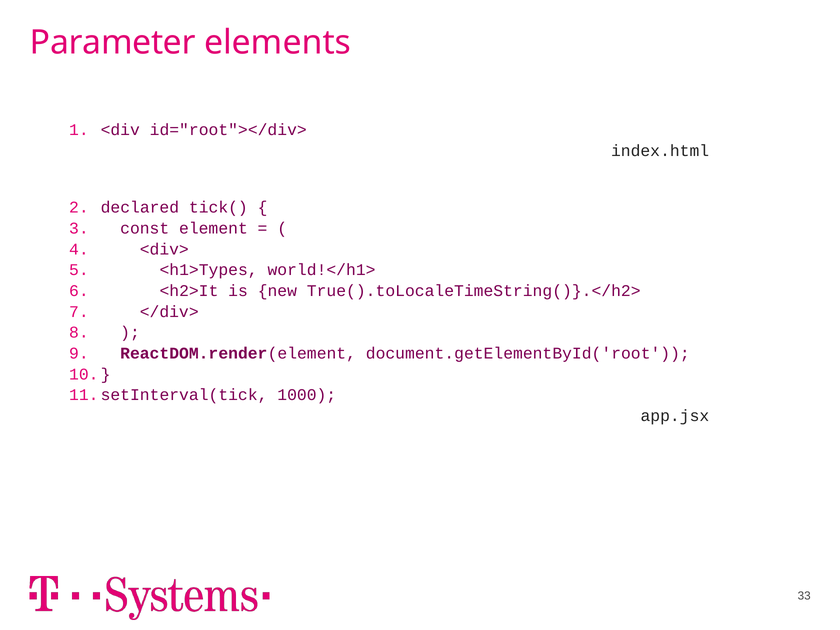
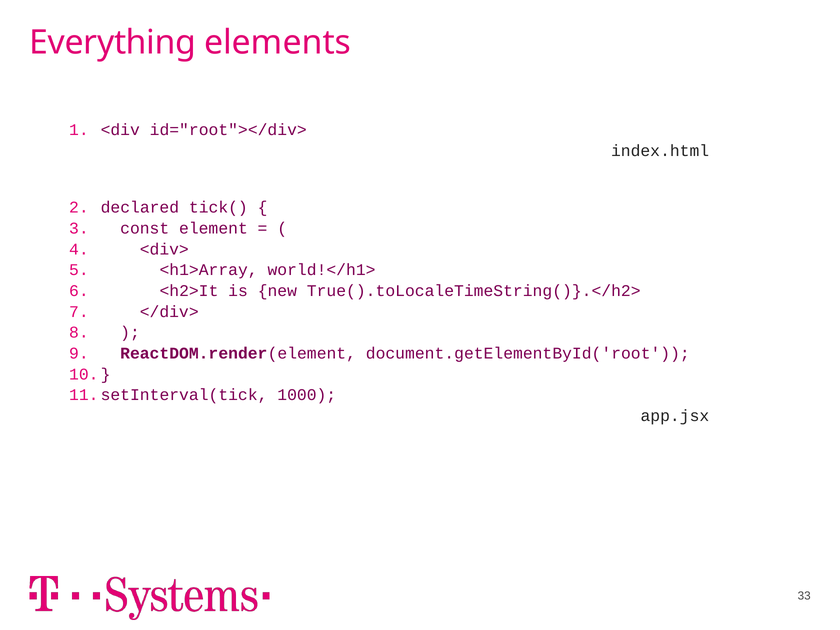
Parameter: Parameter -> Everything
<h1>Types: <h1>Types -> <h1>Array
